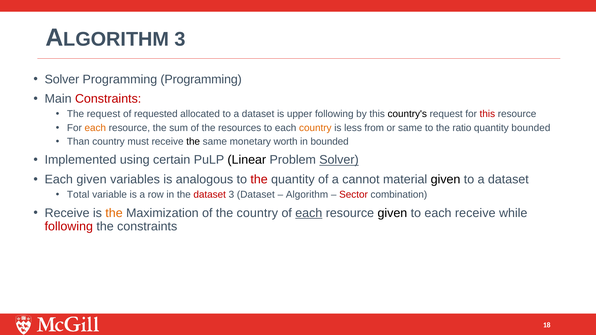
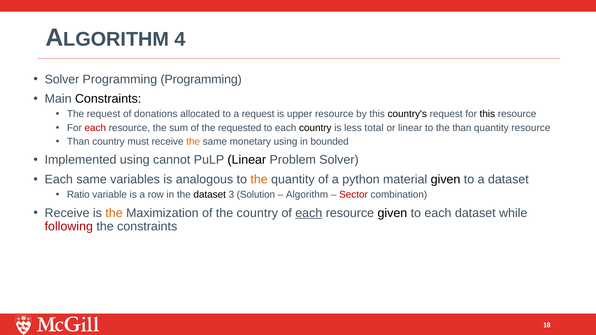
3 at (180, 39): 3 -> 4
Constraints at (108, 99) colour: red -> black
requested: requested -> donations
allocated to a dataset: dataset -> request
upper following: following -> resource
this at (487, 114) colour: red -> black
each at (95, 128) colour: orange -> red
resources: resources -> requested
country at (315, 128) colour: orange -> black
from: from -> total
or same: same -> linear
the ratio: ratio -> than
quantity bounded: bounded -> resource
the at (193, 142) colour: black -> orange
monetary worth: worth -> using
certain: certain -> cannot
Solver at (339, 160) underline: present -> none
Each given: given -> same
the at (259, 180) colour: red -> orange
cannot: cannot -> python
Total: Total -> Ratio
dataset at (210, 195) colour: red -> black
3 Dataset: Dataset -> Solution
each receive: receive -> dataset
